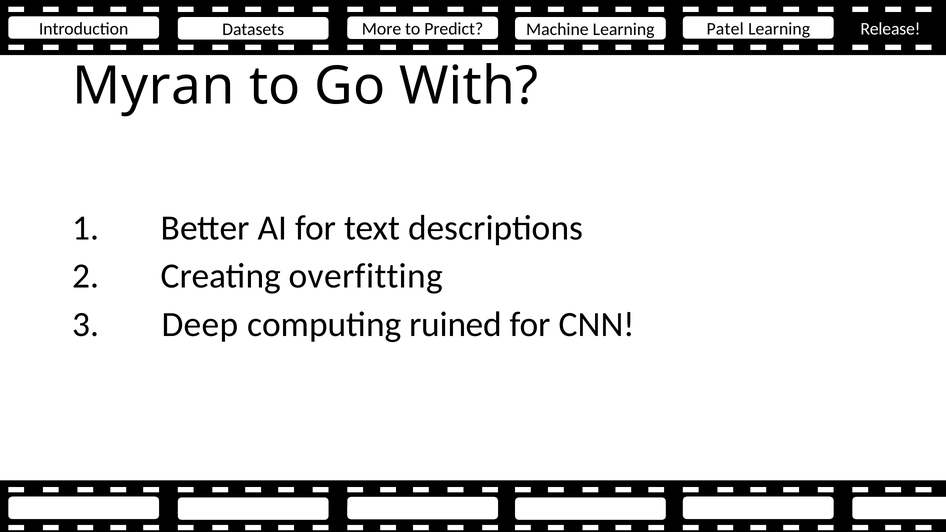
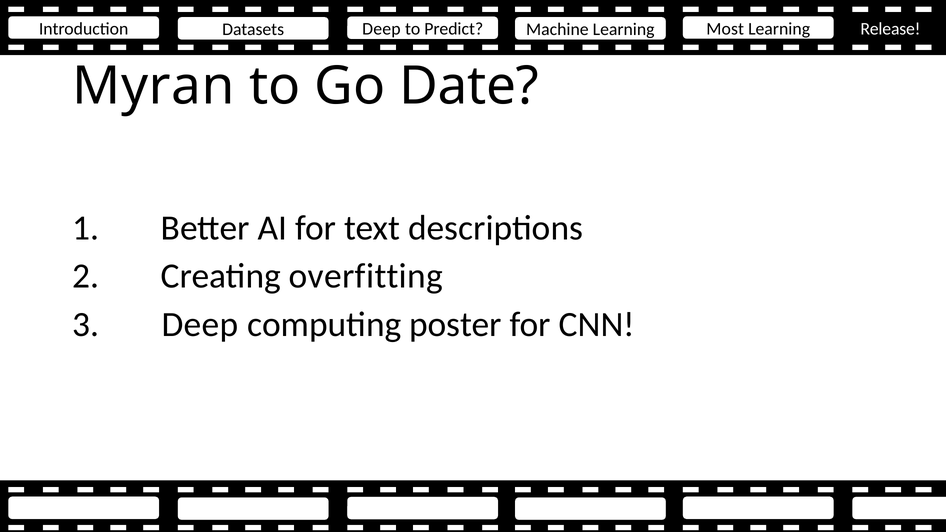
Datasets More: More -> Deep
Patel: Patel -> Most
With: With -> Date
ruined: ruined -> poster
